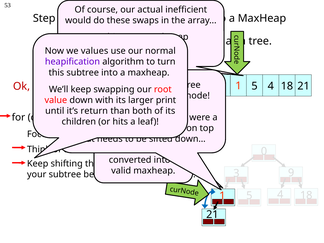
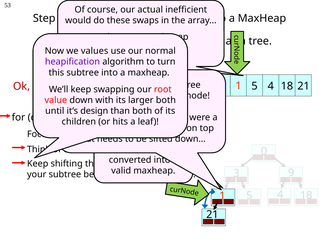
larger print: print -> both
return: return -> design
